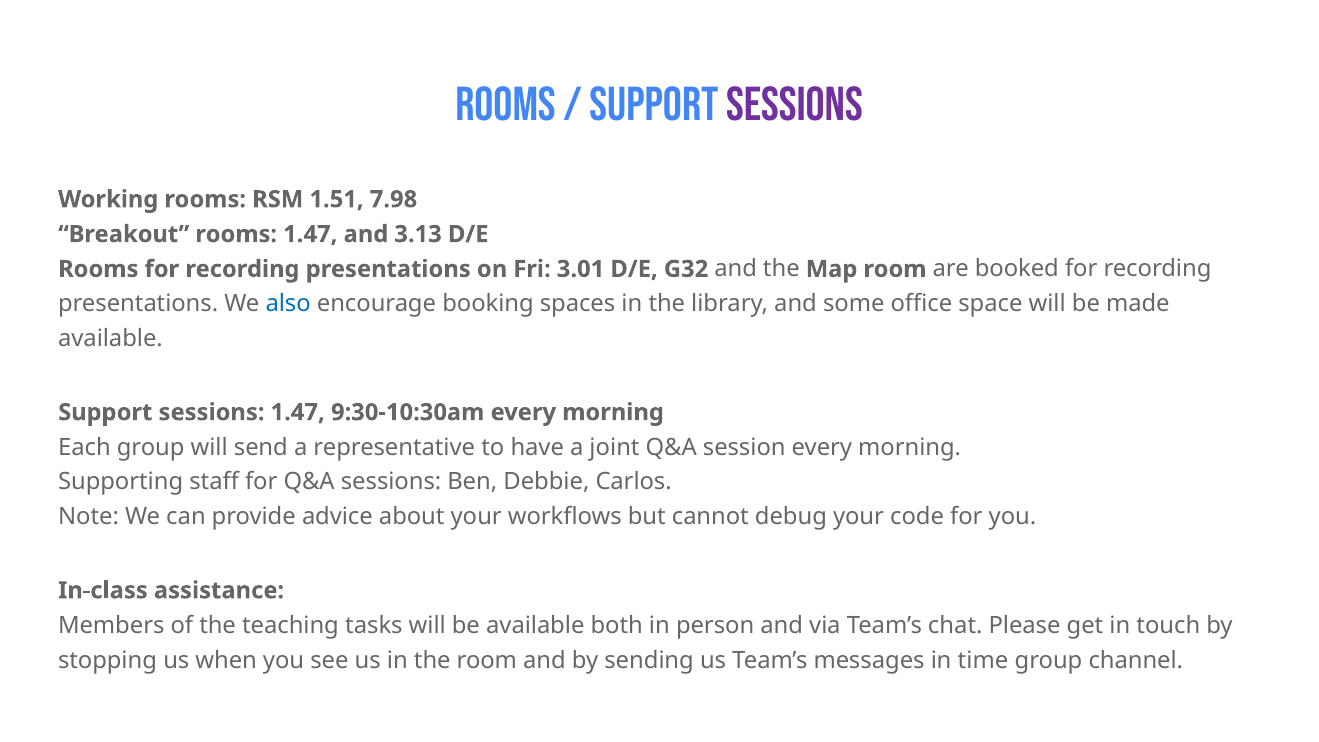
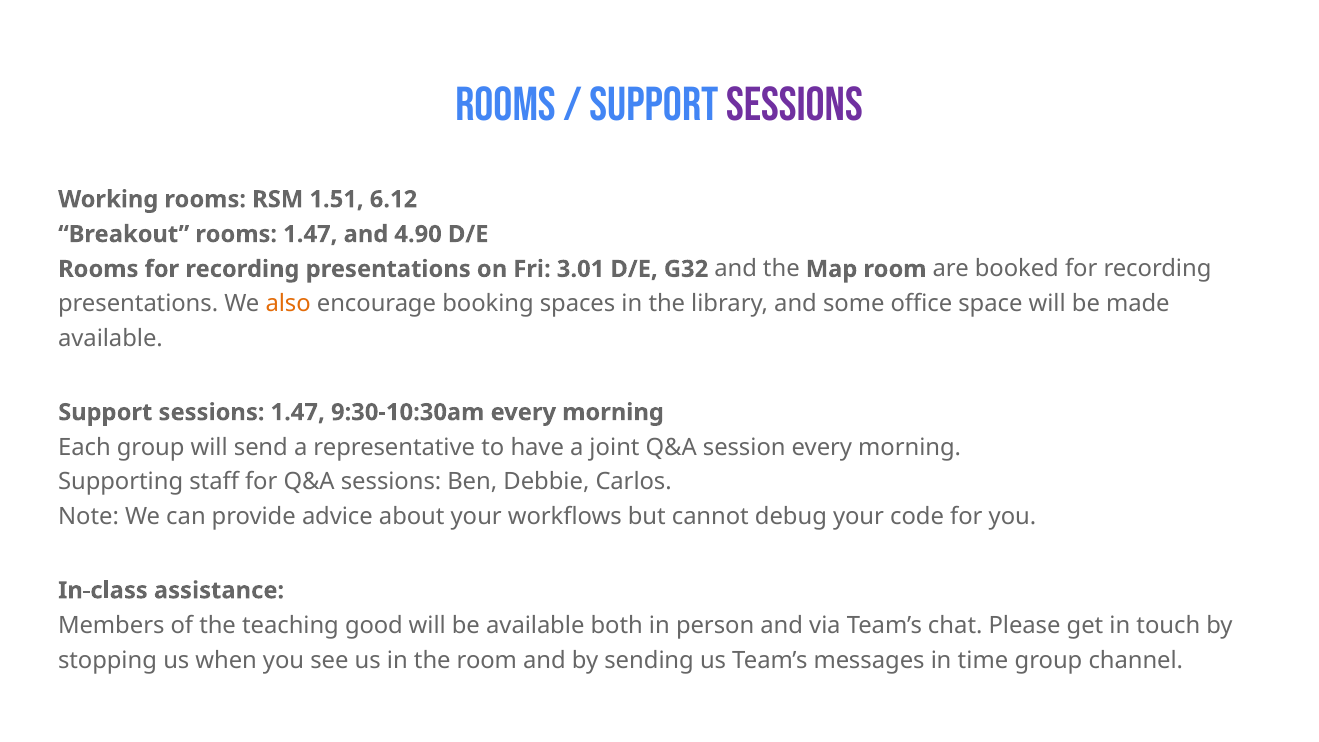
7.98: 7.98 -> 6.12
3.13: 3.13 -> 4.90
also colour: blue -> orange
tasks: tasks -> good
